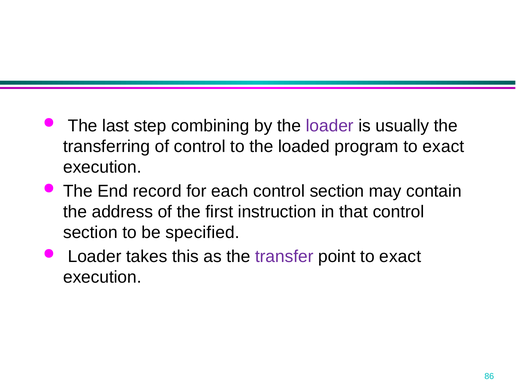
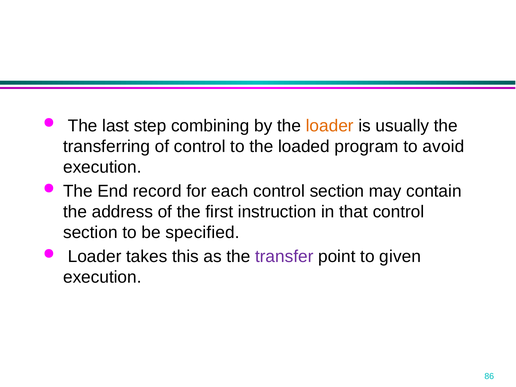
loader at (330, 126) colour: purple -> orange
program to exact: exact -> avoid
point to exact: exact -> given
